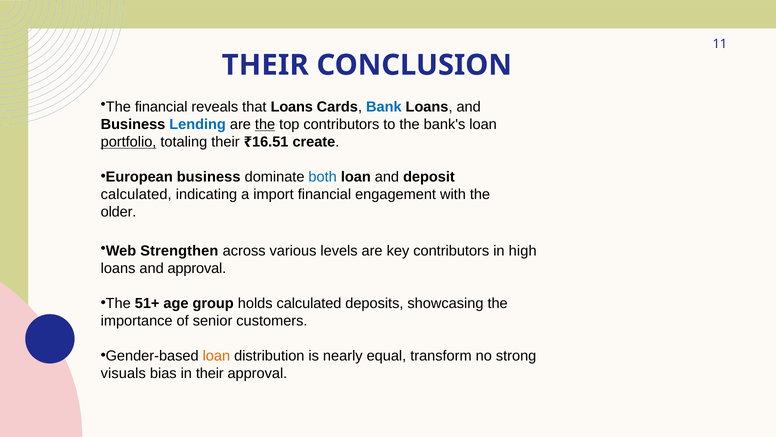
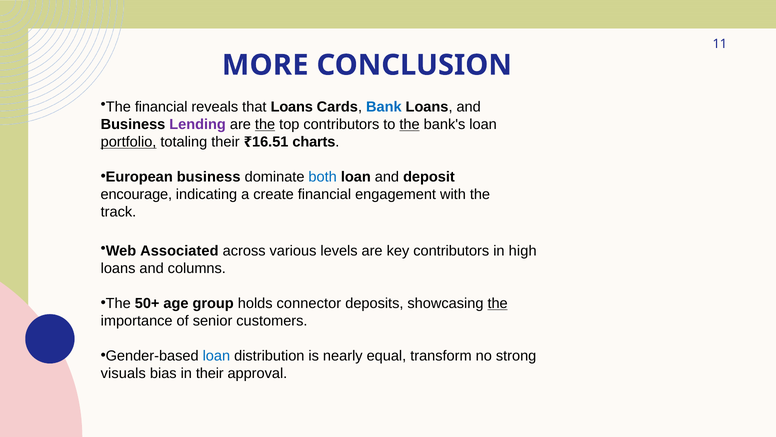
THEIR at (265, 65): THEIR -> MORE
Lending colour: blue -> purple
the at (410, 124) underline: none -> present
create: create -> charts
calculated at (136, 194): calculated -> encourage
import: import -> create
older: older -> track
Strengthen: Strengthen -> Associated
and approval: approval -> columns
51+: 51+ -> 50+
holds calculated: calculated -> connector
the at (498, 303) underline: none -> present
loan at (216, 355) colour: orange -> blue
